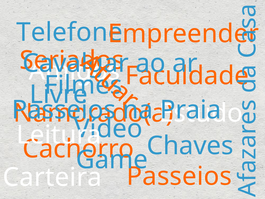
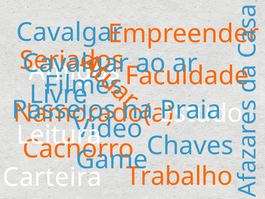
Telefone at (69, 32): Telefone -> Cavalgar
Passeios at (179, 176): Passeios -> Trabalho
